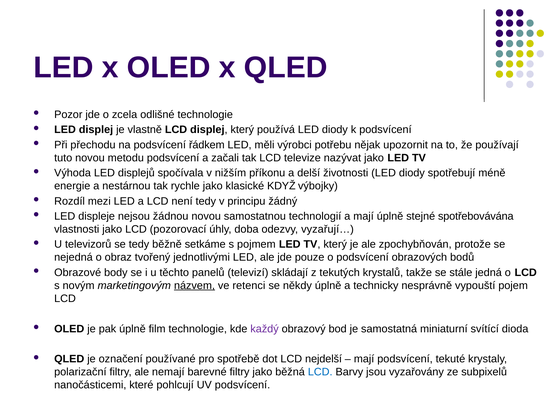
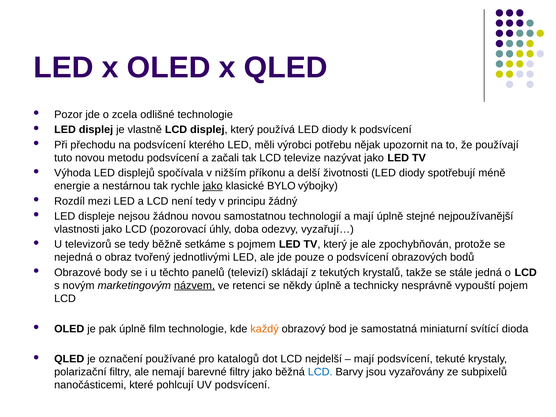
řádkem: řádkem -> kterého
jako at (213, 186) underline: none -> present
KDYŽ: KDYŽ -> BYLO
spotřebovávána: spotřebovávána -> nejpoužívanější
každý colour: purple -> orange
spotřebě: spotřebě -> katalogů
